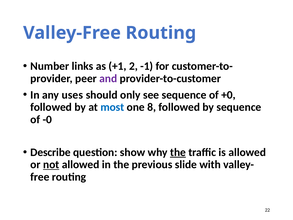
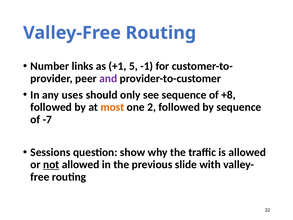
2: 2 -> 5
+0: +0 -> +8
most colour: blue -> orange
8: 8 -> 2
-0: -0 -> -7
Describe: Describe -> Sessions
the at (178, 152) underline: present -> none
